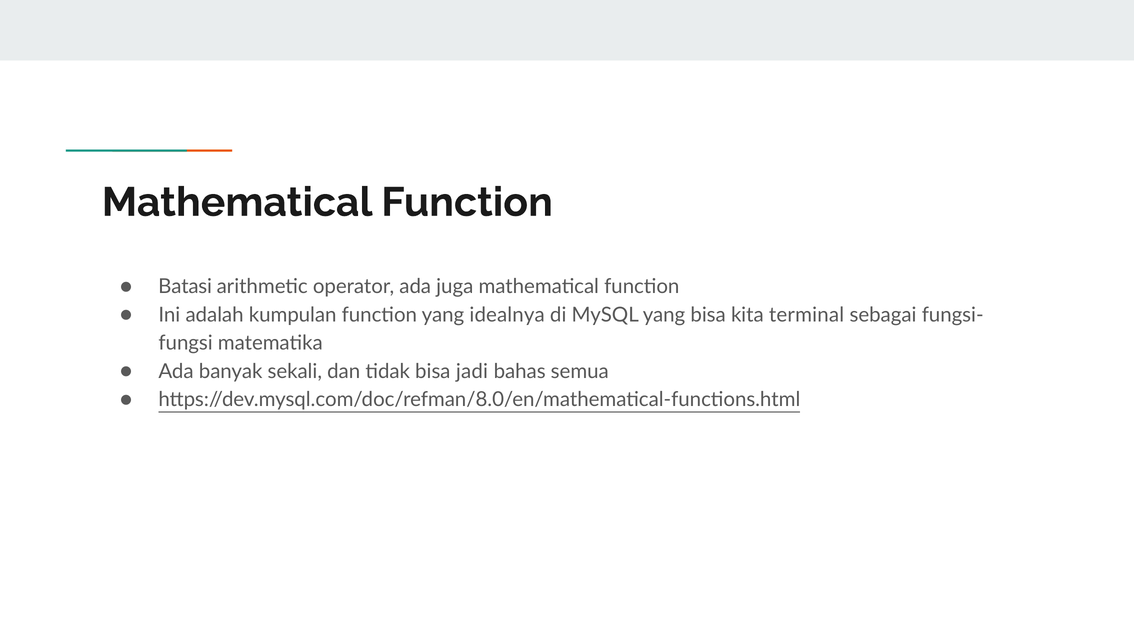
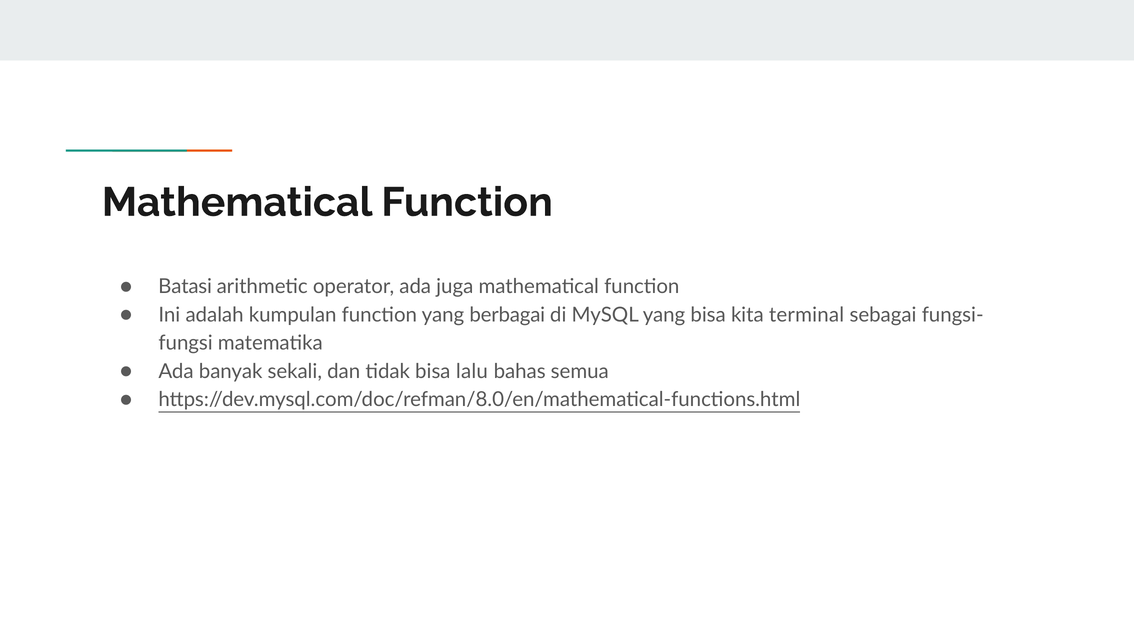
idealnya: idealnya -> berbagai
jadi: jadi -> lalu
